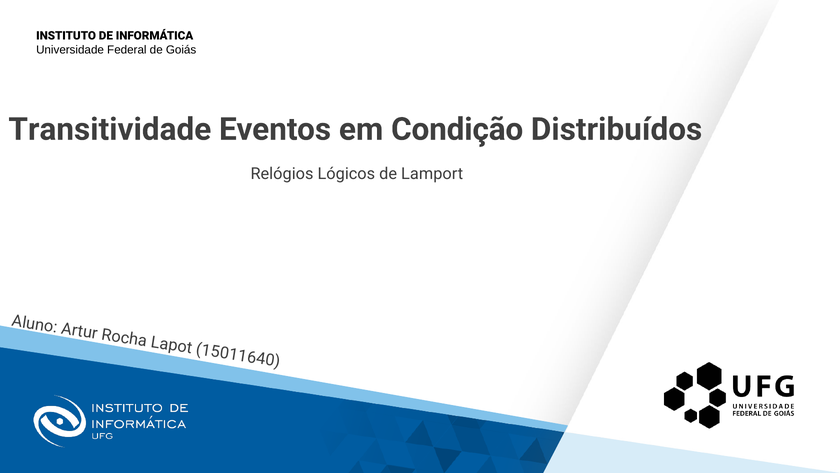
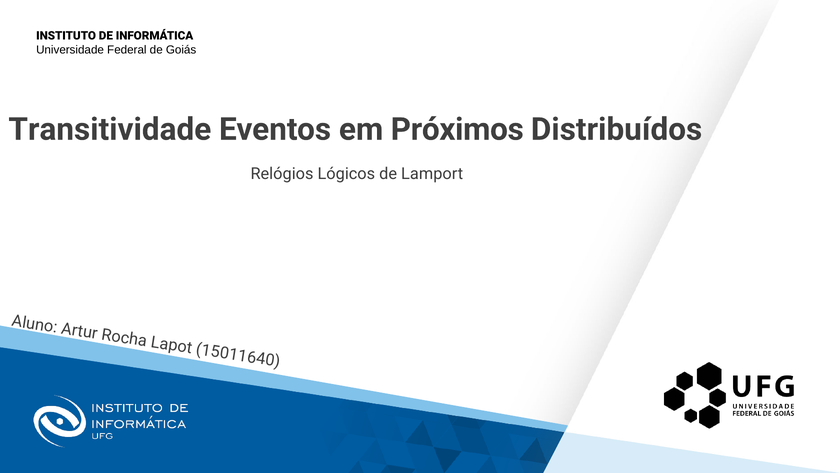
Condição: Condição -> Próximos
